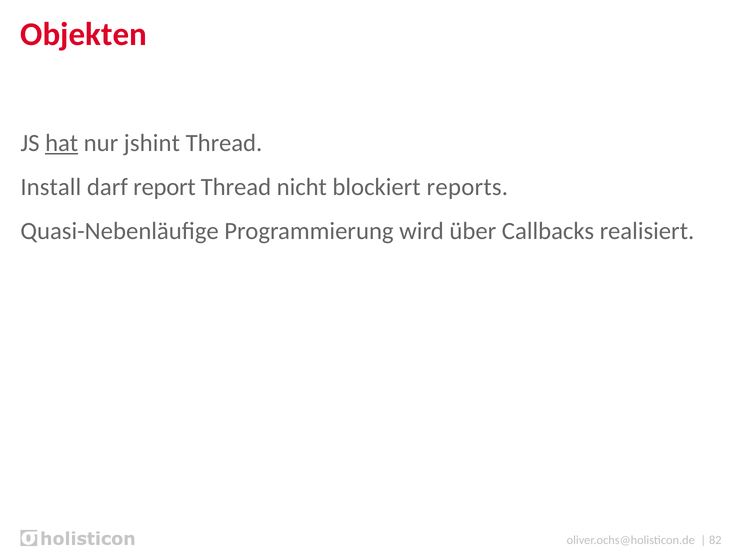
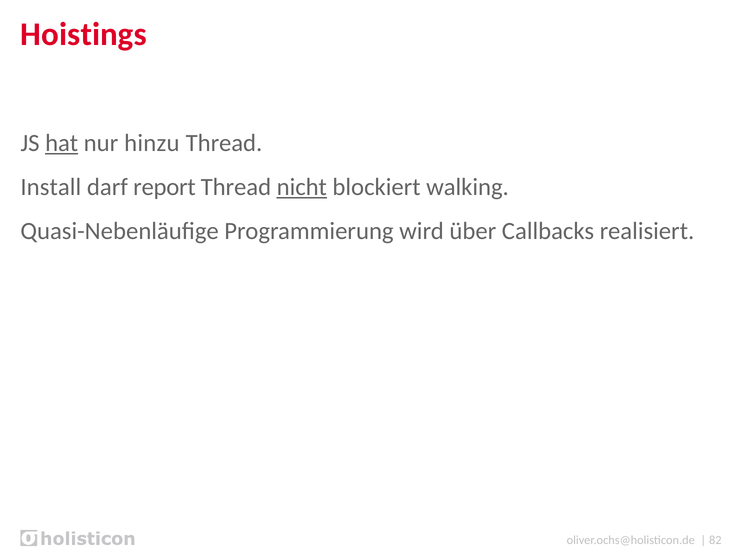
Objekten: Objekten -> Hoistings
jshint: jshint -> hinzu
nicht underline: none -> present
reports: reports -> walking
